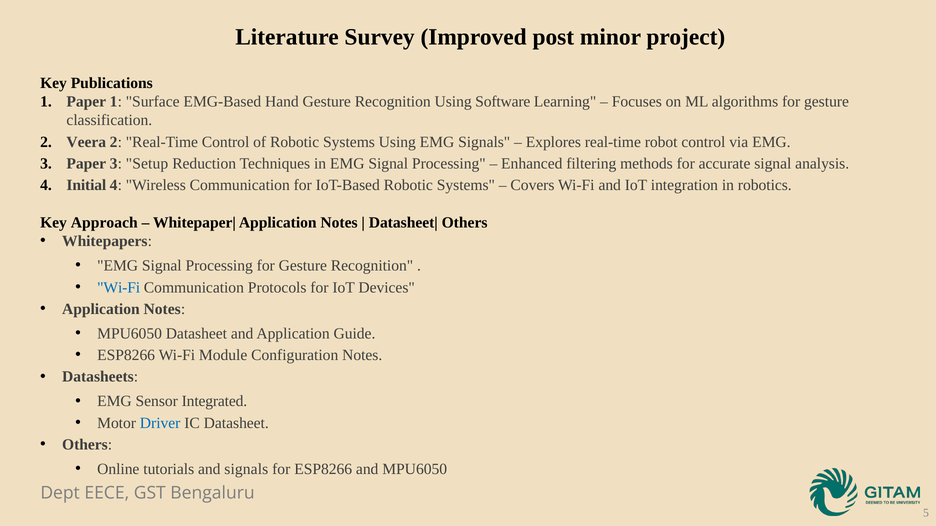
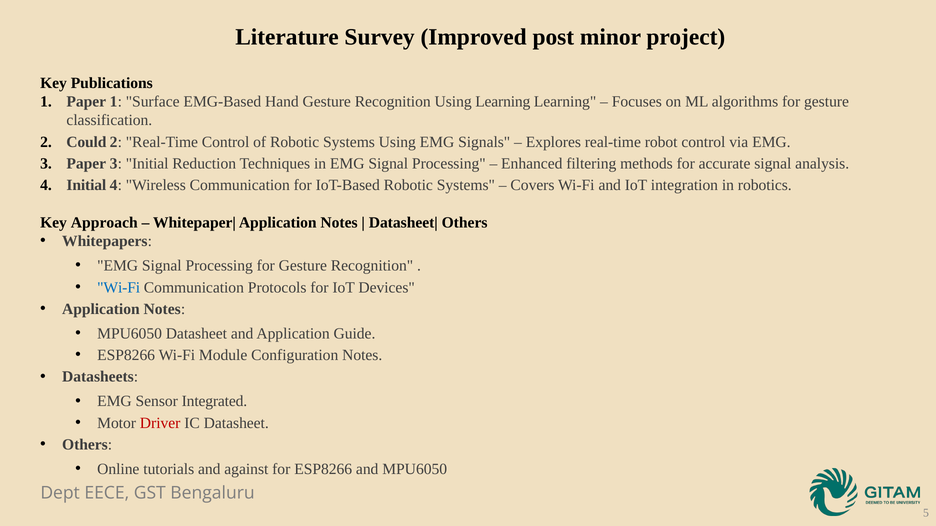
Using Software: Software -> Learning
Veera: Veera -> Could
3 Setup: Setup -> Initial
Driver colour: blue -> red
and signals: signals -> against
